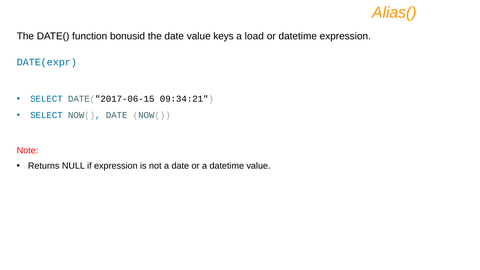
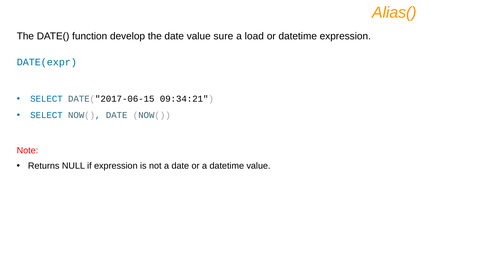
bonusid: bonusid -> develop
keys: keys -> sure
